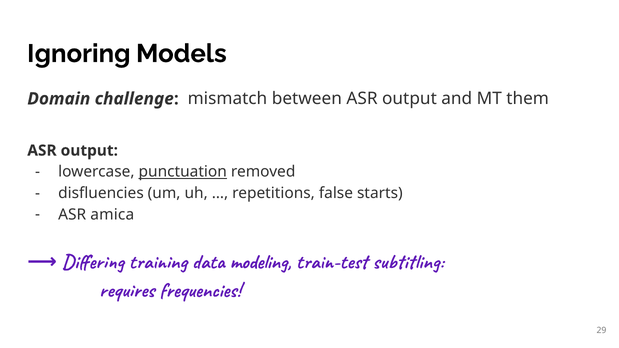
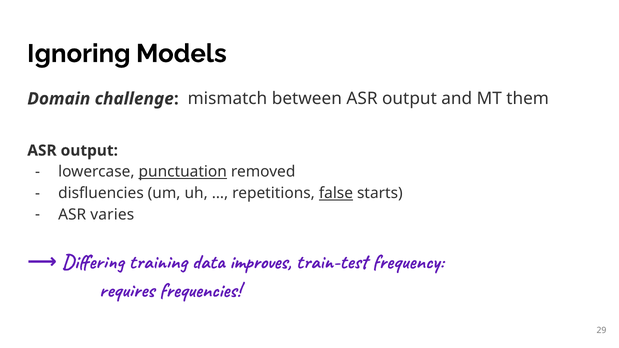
false underline: none -> present
amica: amica -> varies
modeling: modeling -> improves
subtitling: subtitling -> frequency
